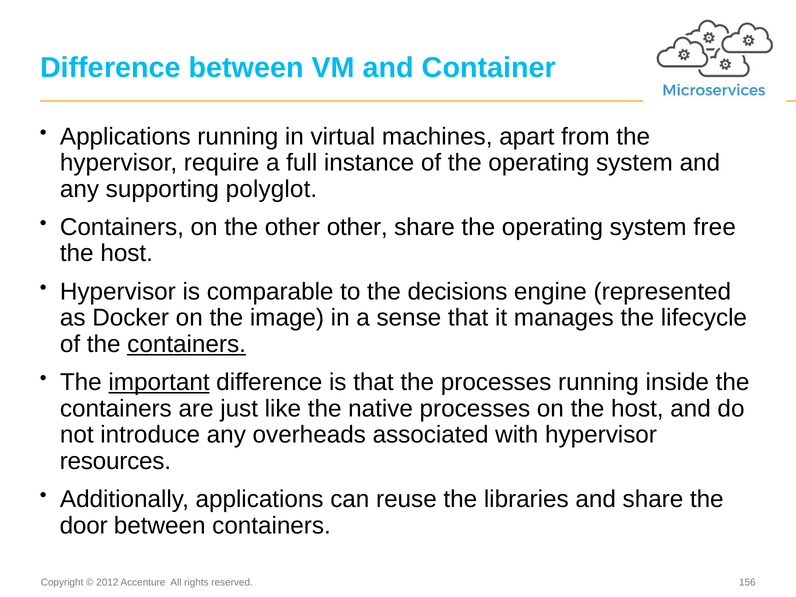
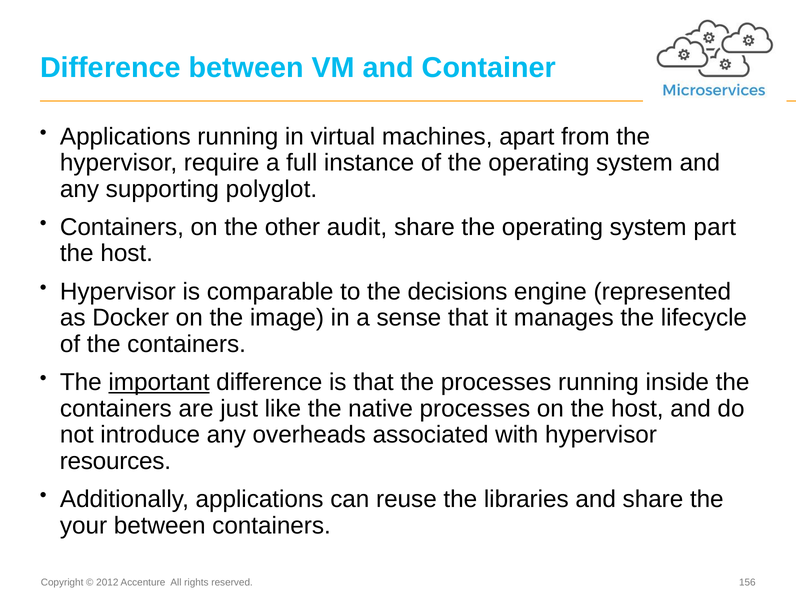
other other: other -> audit
free: free -> part
containers at (187, 344) underline: present -> none
door: door -> your
